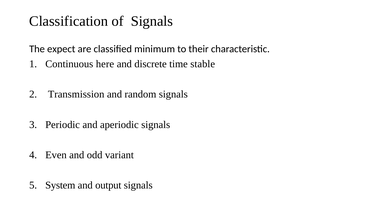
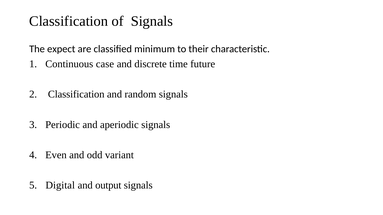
here: here -> case
stable: stable -> future
Transmission at (76, 95): Transmission -> Classification
System: System -> Digital
